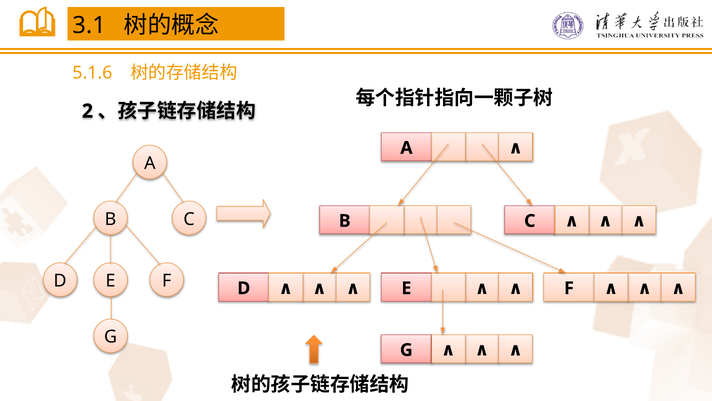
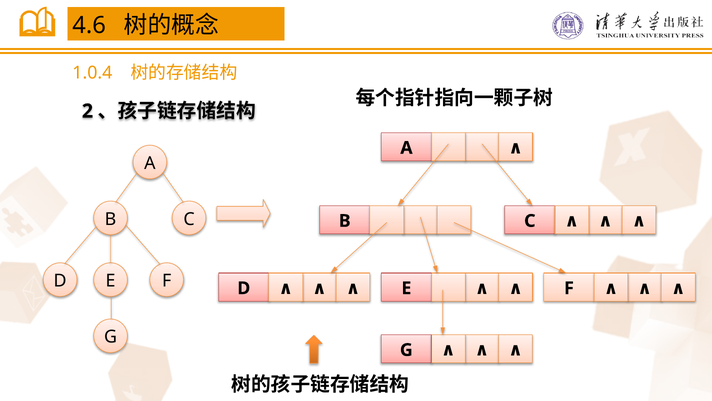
3.1: 3.1 -> 4.6
5.1.6: 5.1.6 -> 1.0.4
